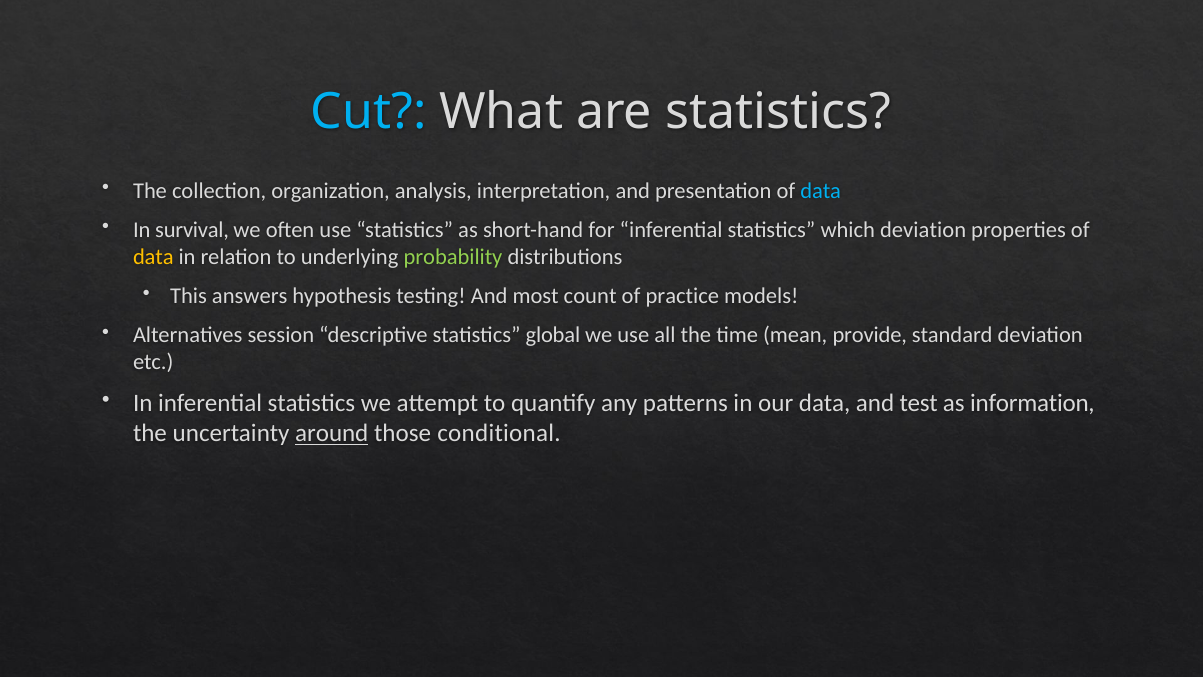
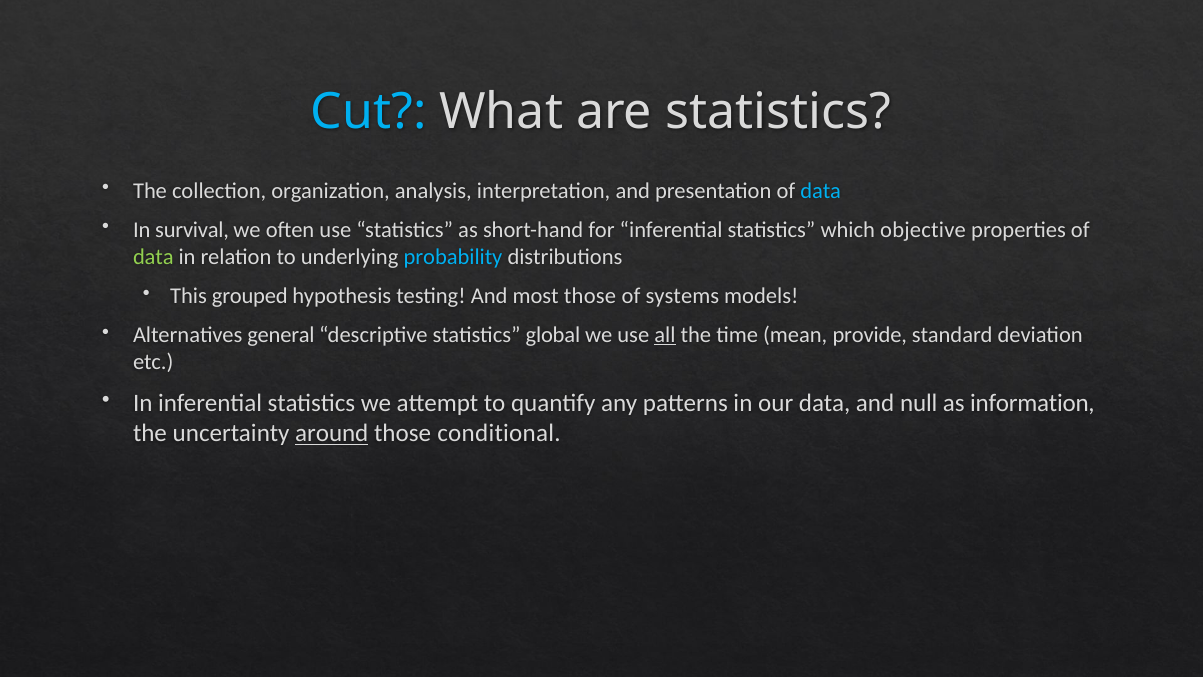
which deviation: deviation -> objective
data at (153, 257) colour: yellow -> light green
probability colour: light green -> light blue
answers: answers -> grouped
most count: count -> those
practice: practice -> systems
session: session -> general
all underline: none -> present
test: test -> null
